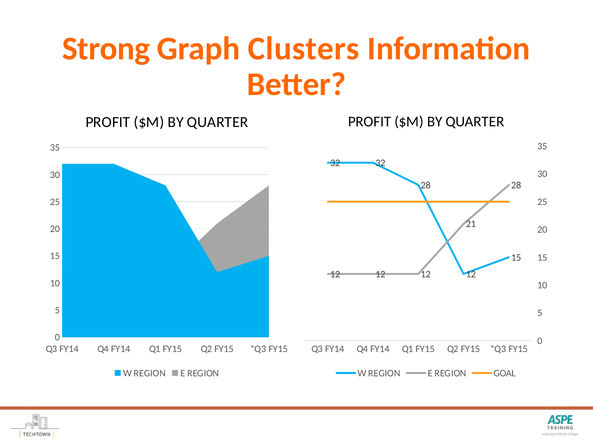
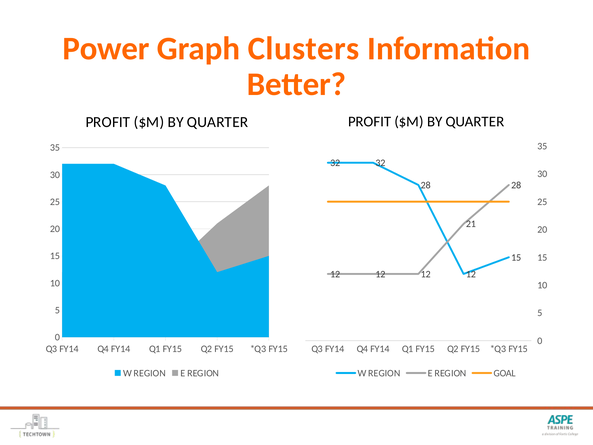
Strong: Strong -> Power
